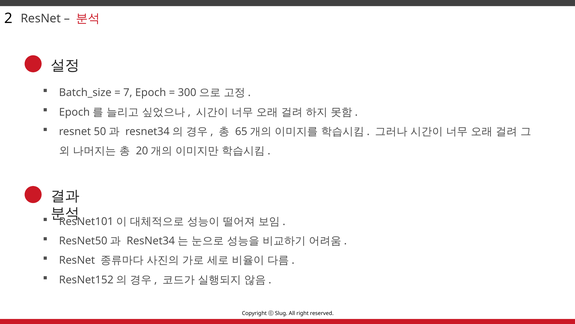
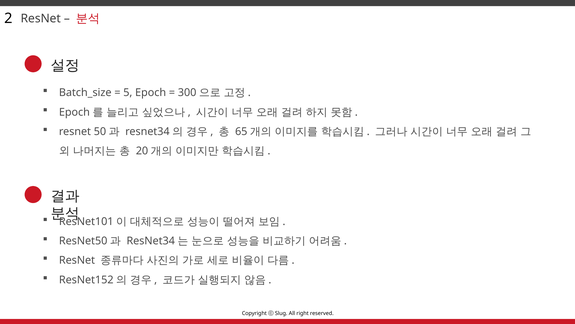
7: 7 -> 5
